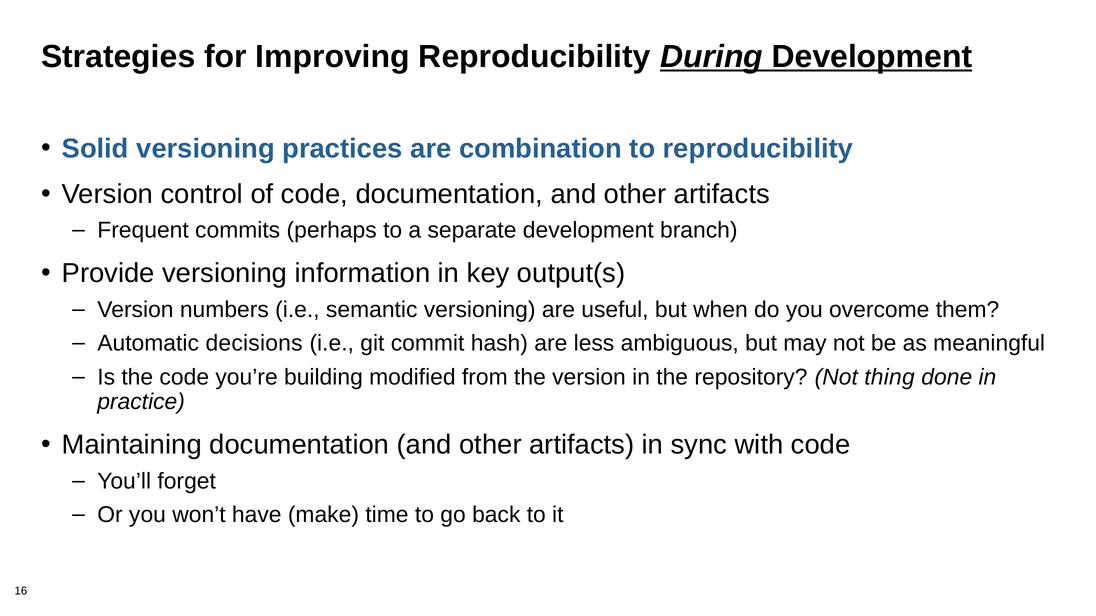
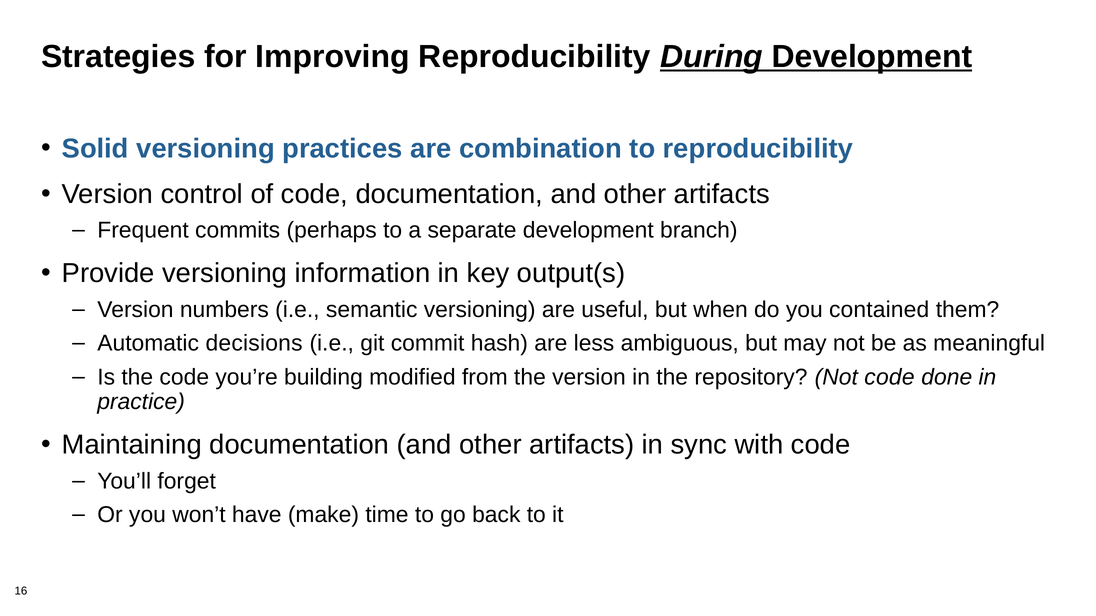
overcome: overcome -> contained
Not thing: thing -> code
